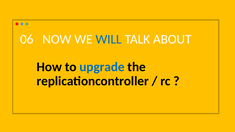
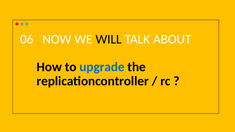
WILL colour: blue -> black
